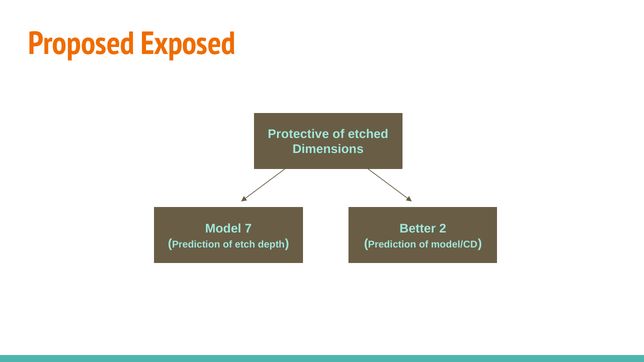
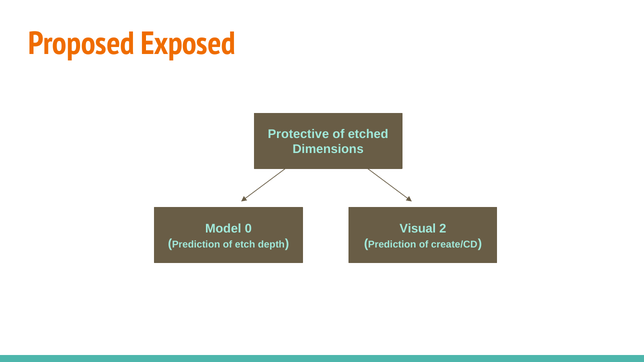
7: 7 -> 0
Better: Better -> Visual
model/CD: model/CD -> create/CD
